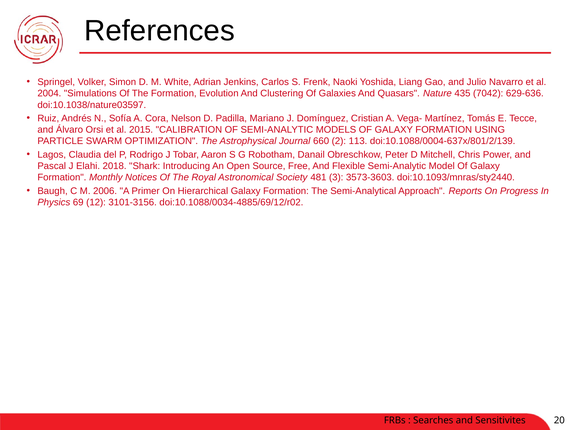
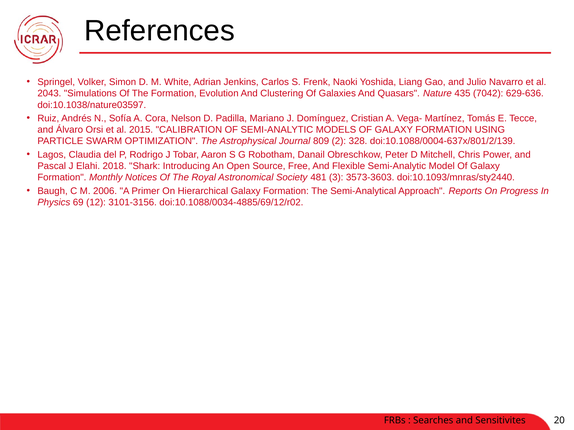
2004: 2004 -> 2043
660: 660 -> 809
113: 113 -> 328
